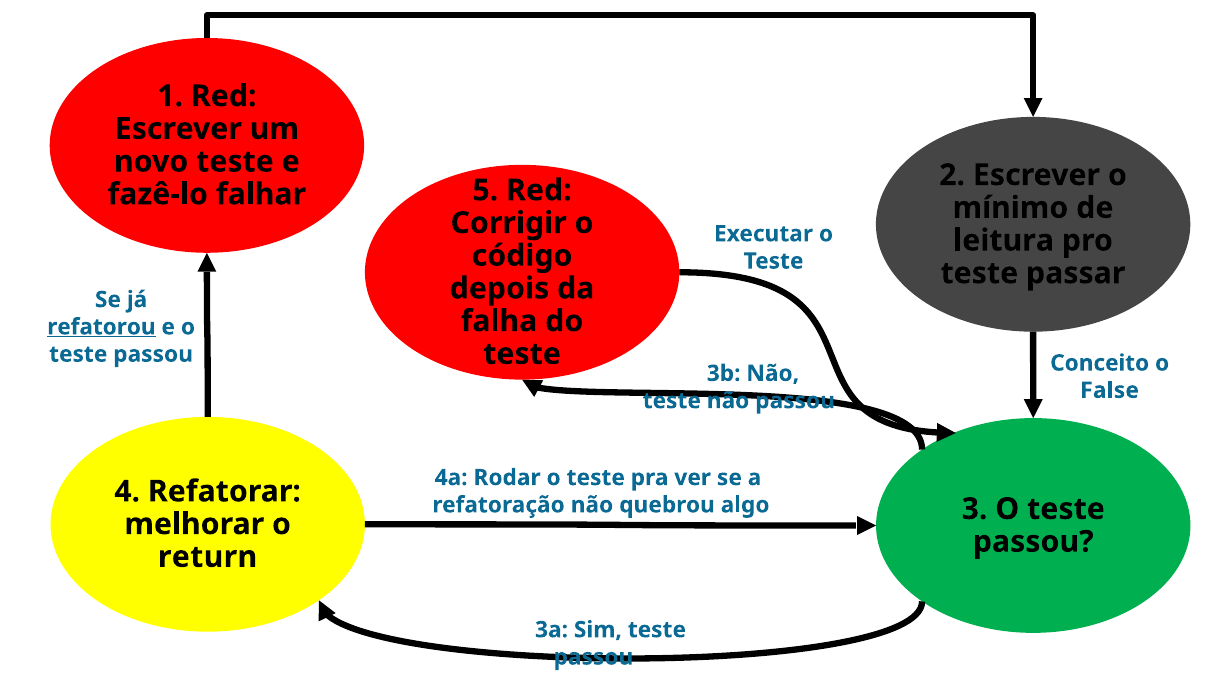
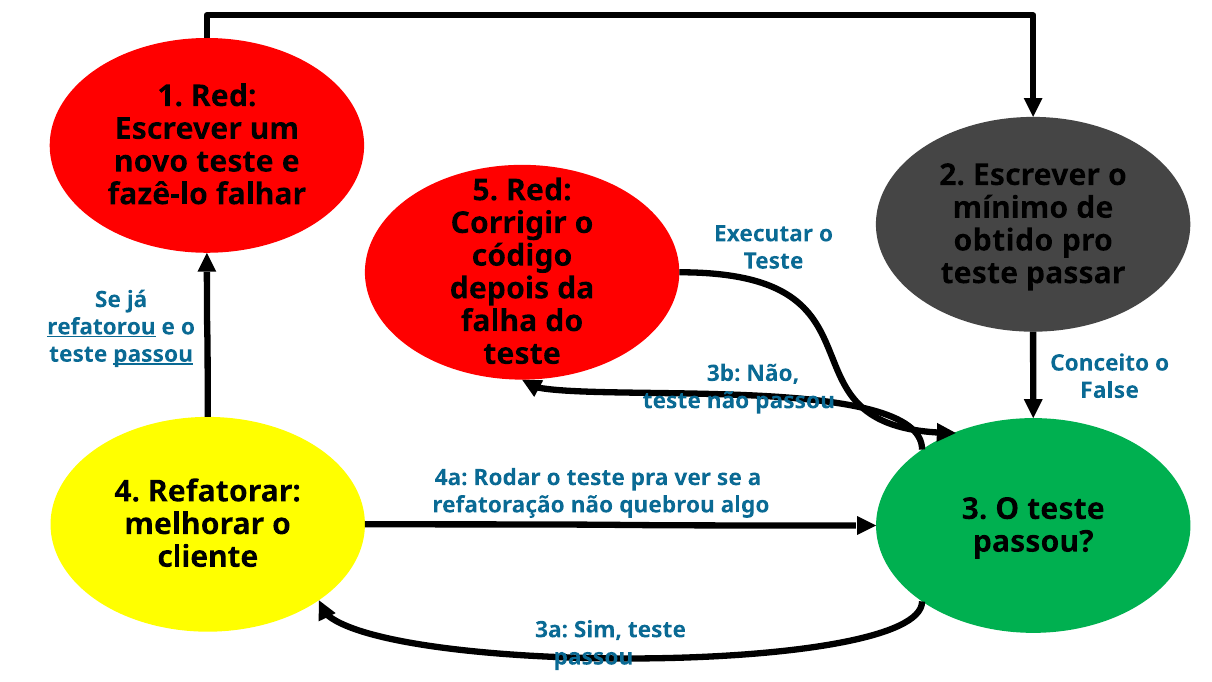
leitura: leitura -> obtido
passou at (153, 354) underline: none -> present
return: return -> cliente
